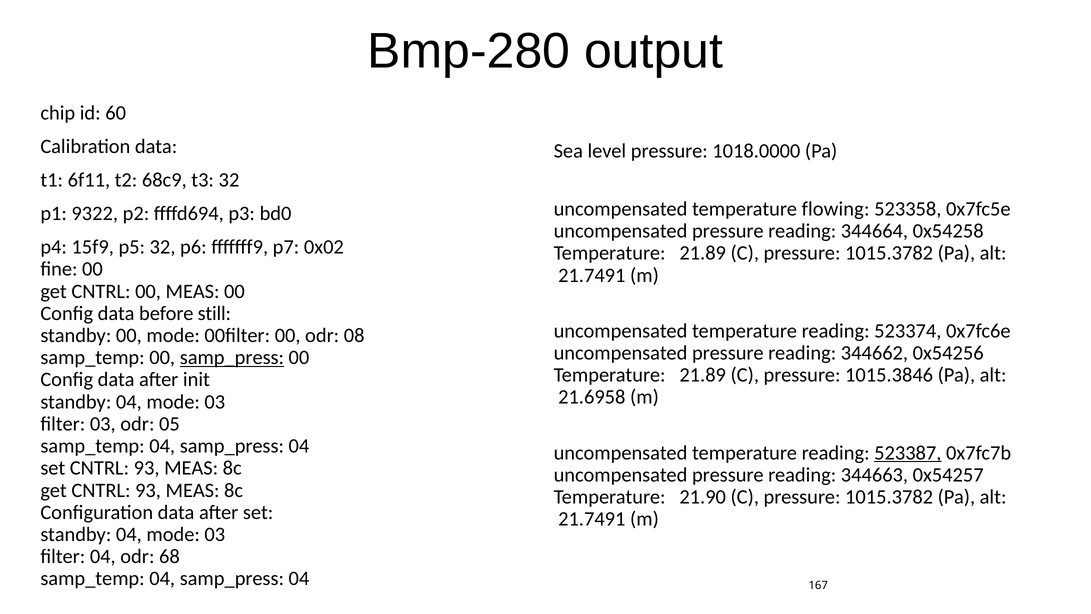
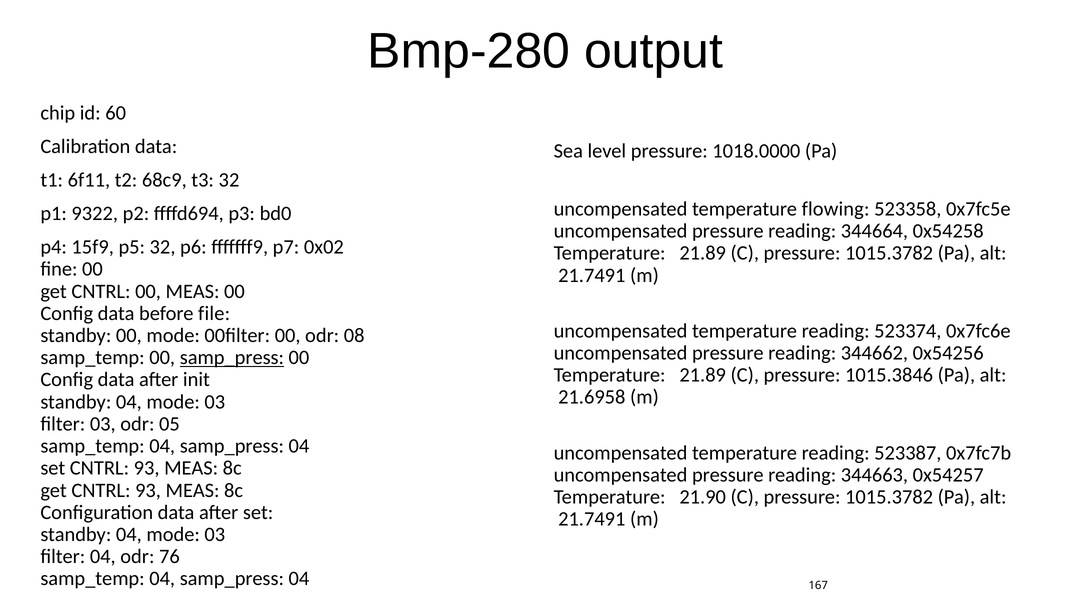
still: still -> file
523387 underline: present -> none
68: 68 -> 76
